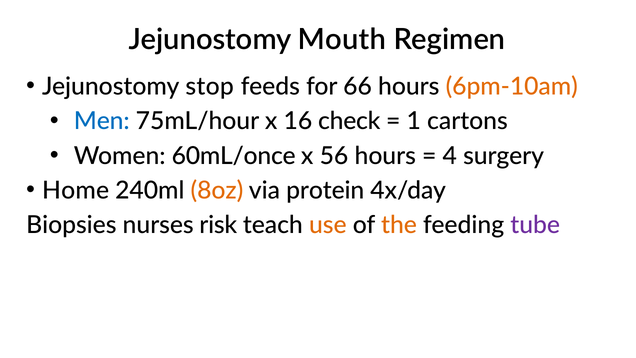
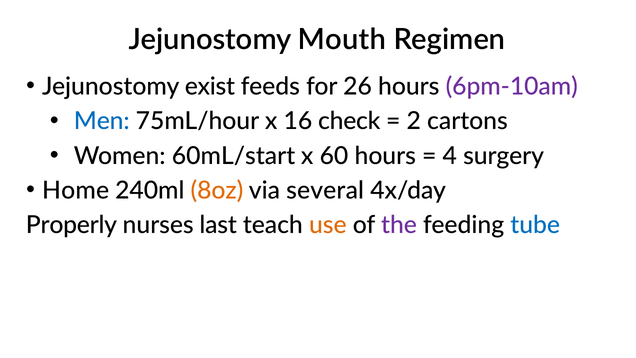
stop: stop -> exist
66: 66 -> 26
6pm-10am colour: orange -> purple
1: 1 -> 2
60mL/once: 60mL/once -> 60mL/start
56: 56 -> 60
protein: protein -> several
Biopsies: Biopsies -> Properly
risk: risk -> last
the colour: orange -> purple
tube colour: purple -> blue
